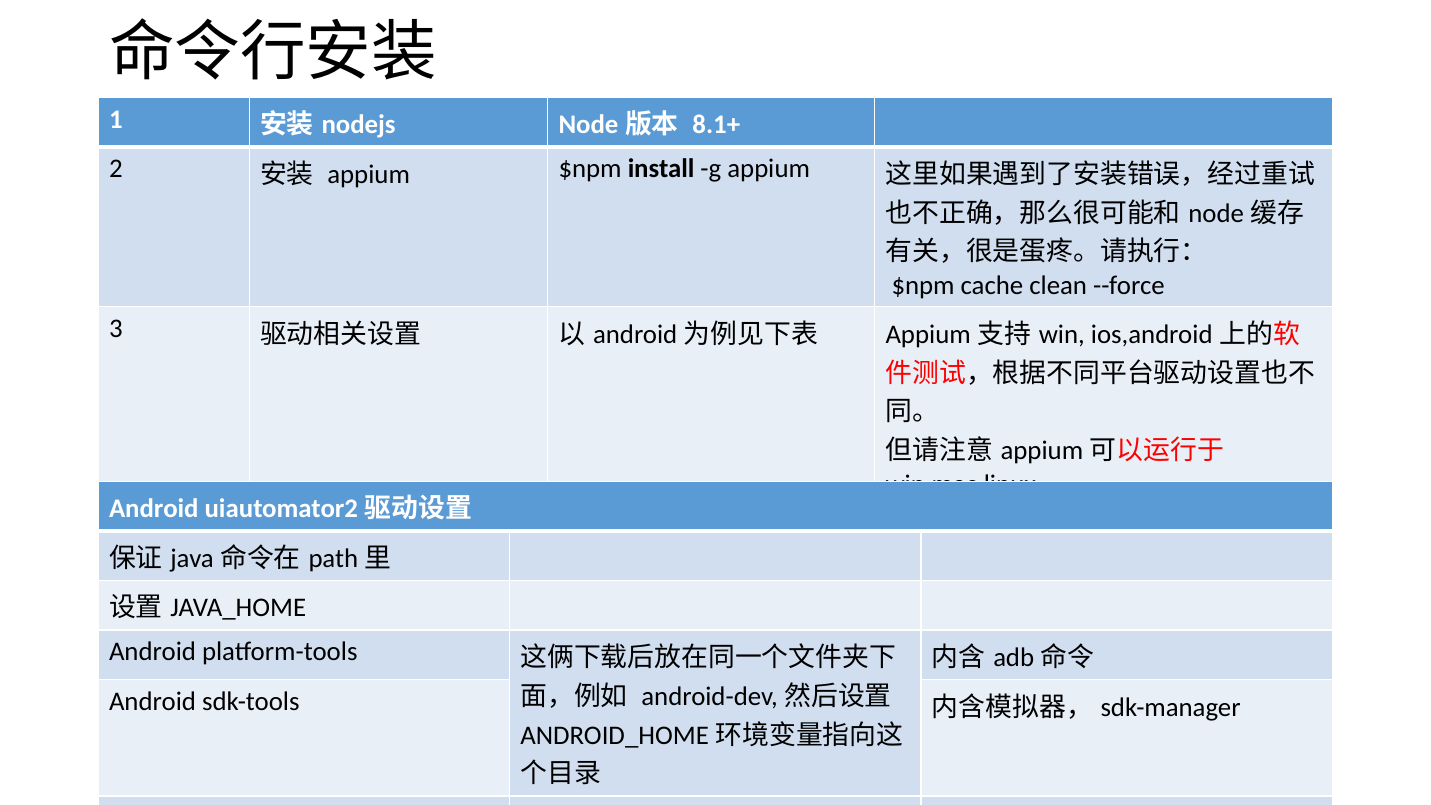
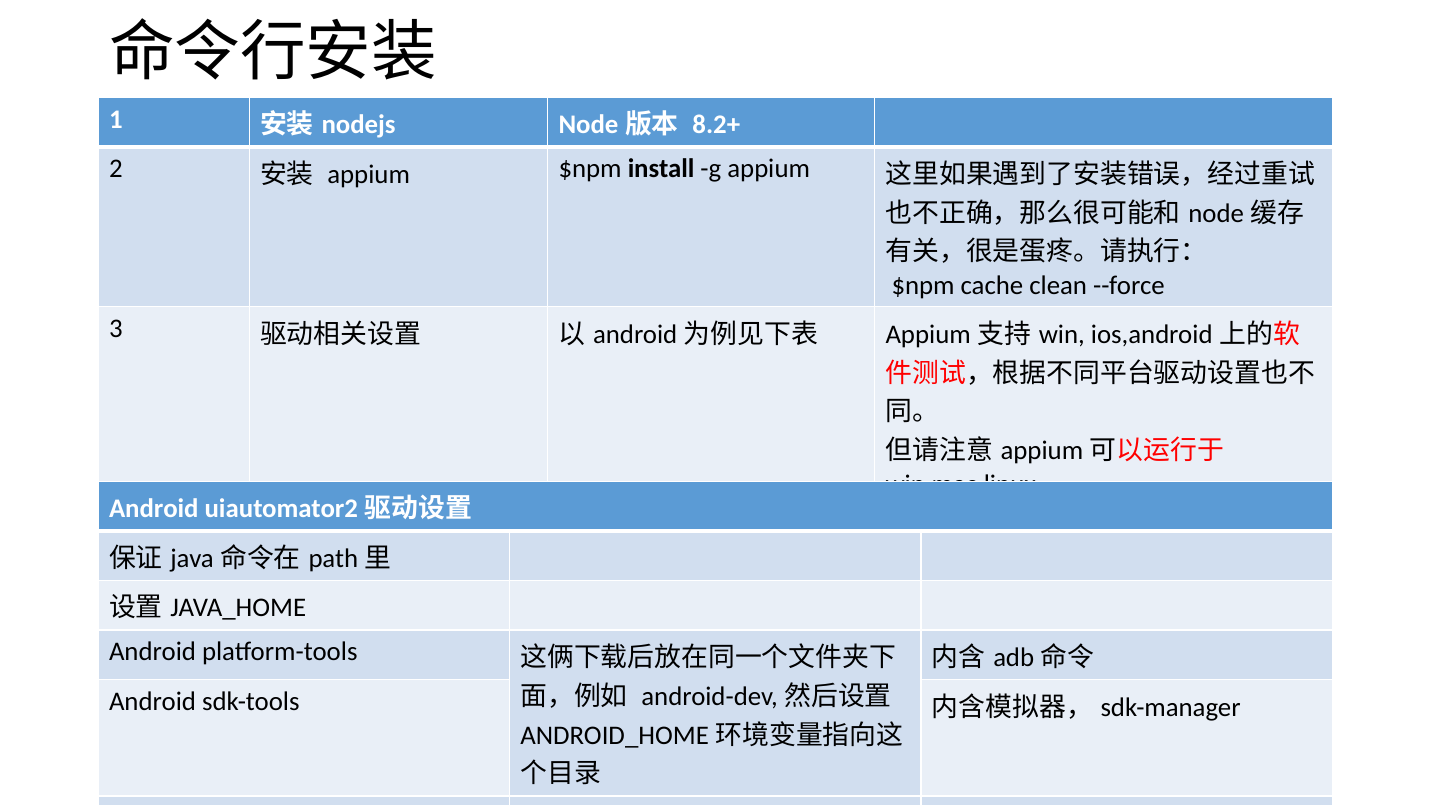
8.1+: 8.1+ -> 8.2+
